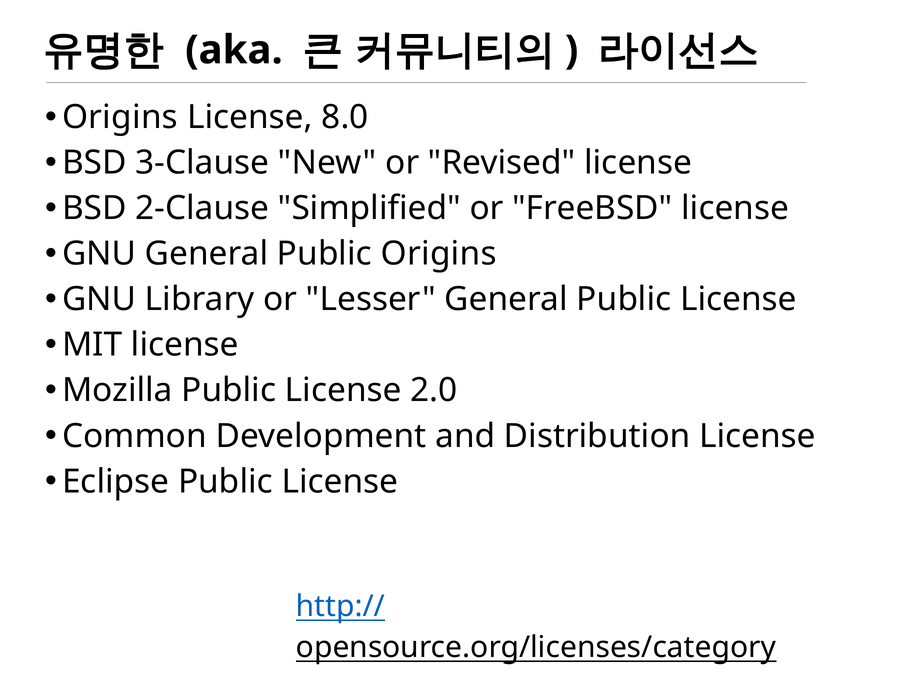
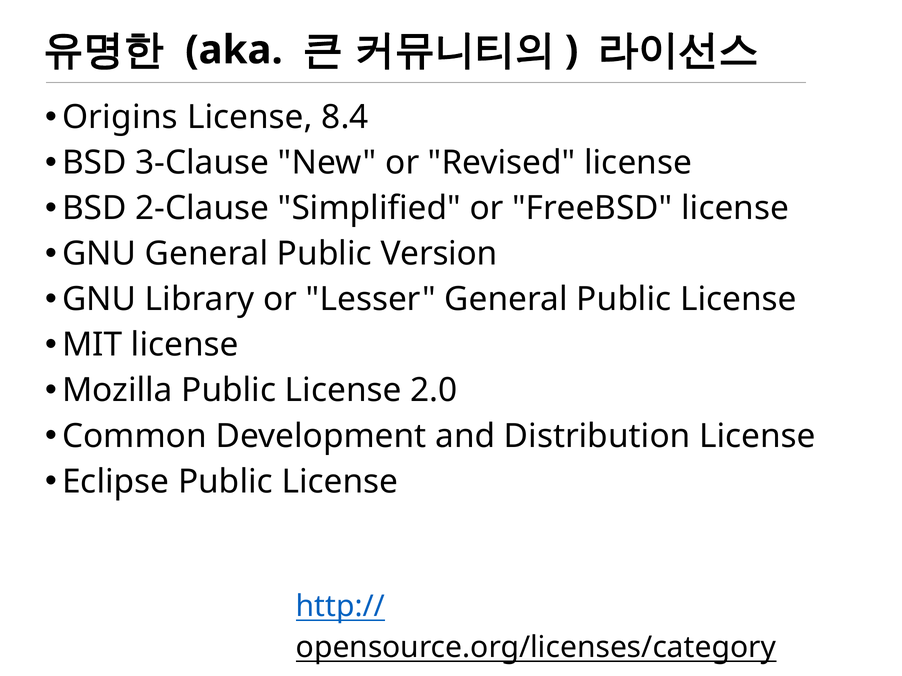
8.0: 8.0 -> 8.4
Public Origins: Origins -> Version
